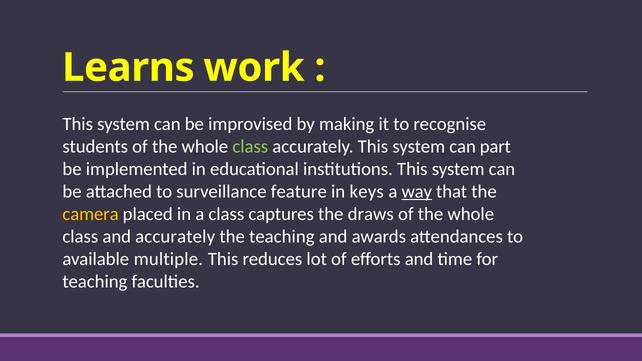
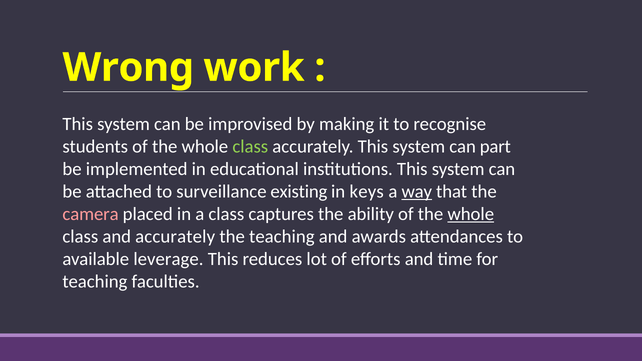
Learns: Learns -> Wrong
feature: feature -> existing
camera colour: yellow -> pink
draws: draws -> ability
whole at (471, 214) underline: none -> present
multiple: multiple -> leverage
